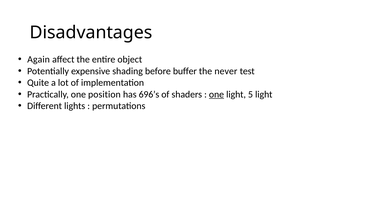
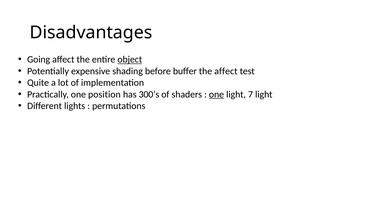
Again: Again -> Going
object underline: none -> present
the never: never -> affect
696’s: 696’s -> 300’s
5: 5 -> 7
